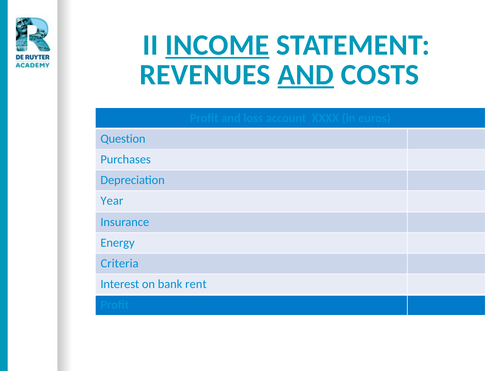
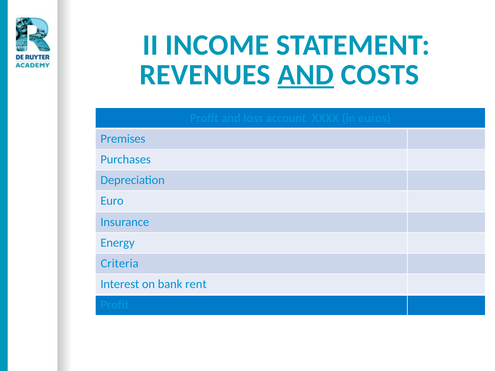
INCOME underline: present -> none
Question: Question -> Premises
Year: Year -> Euro
